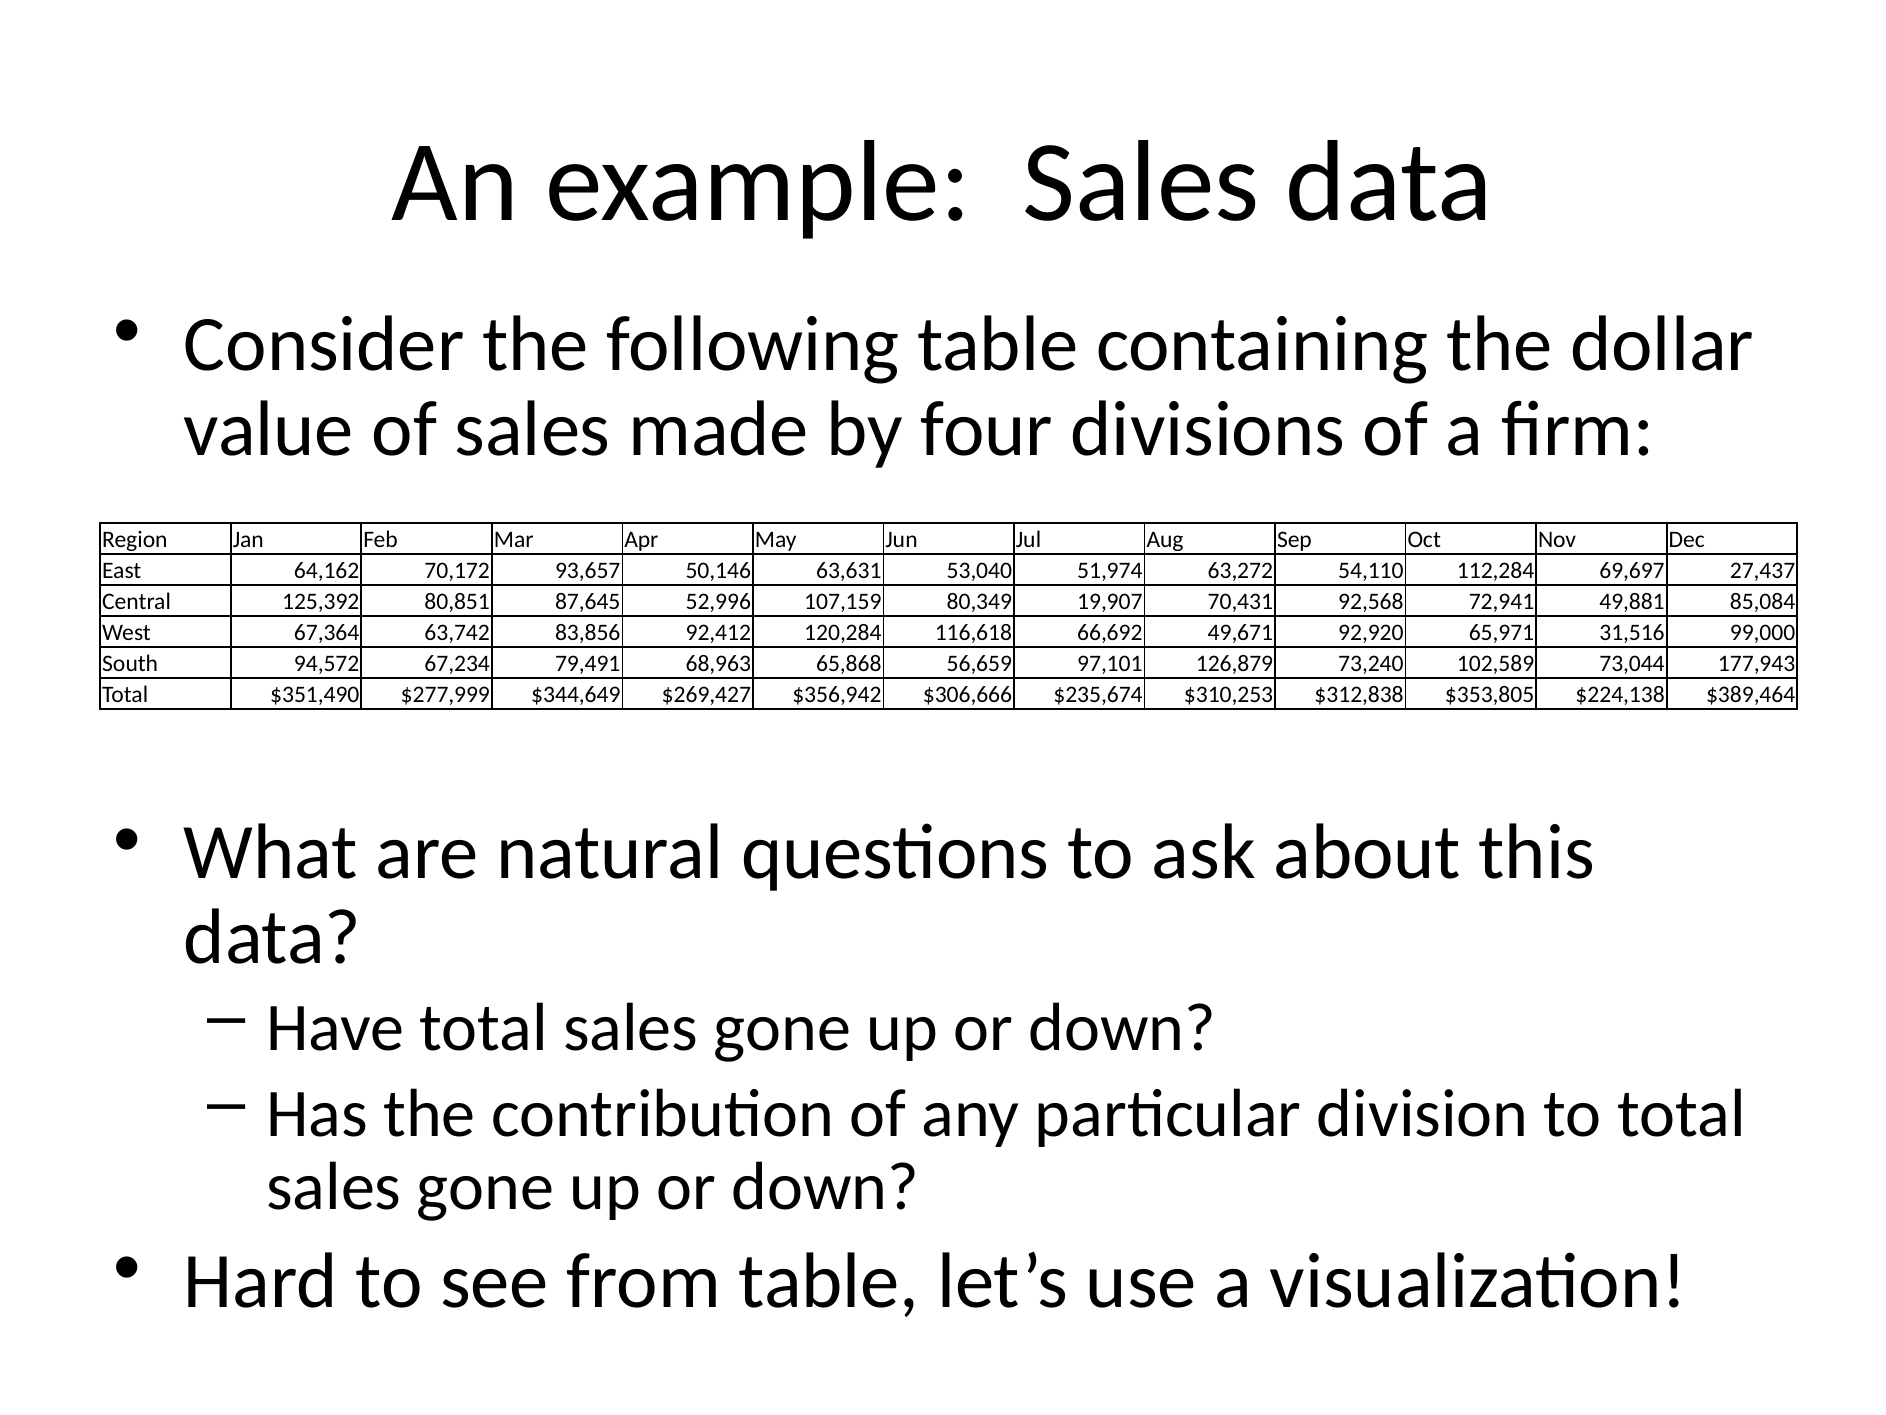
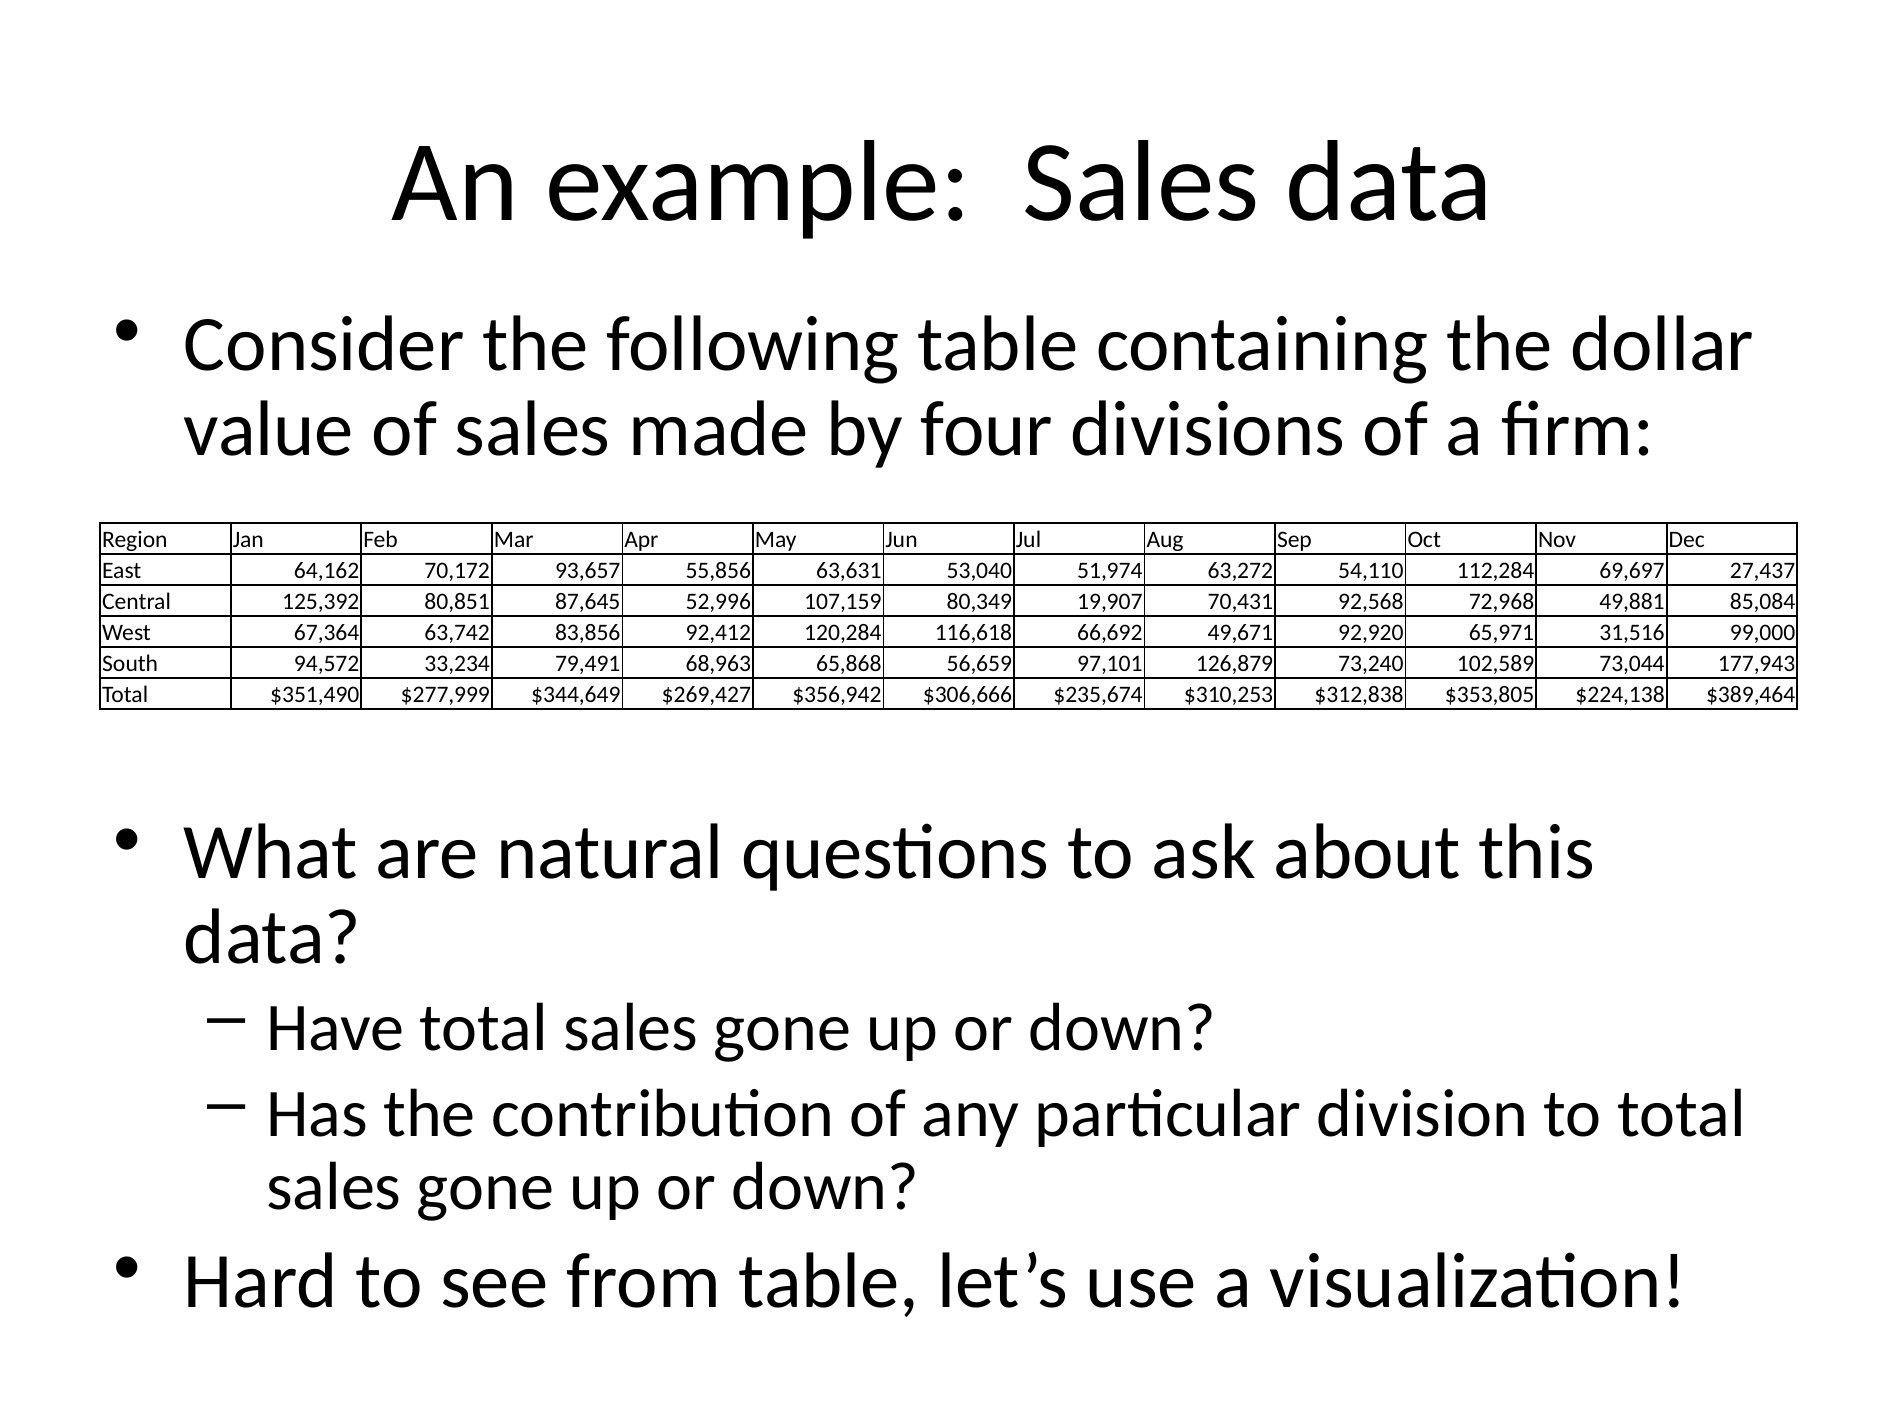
50,146: 50,146 -> 55,856
72,941: 72,941 -> 72,968
67,234: 67,234 -> 33,234
